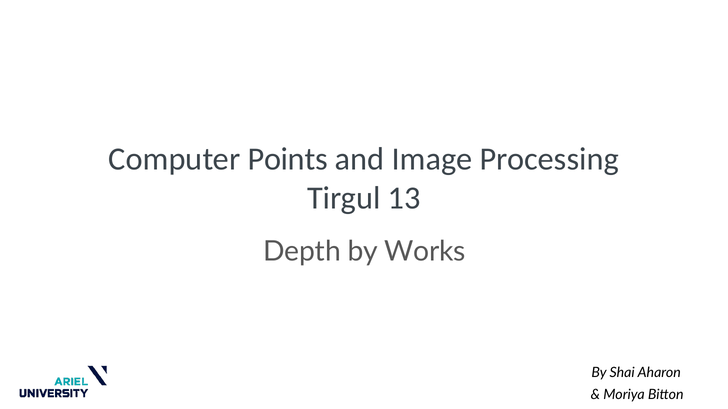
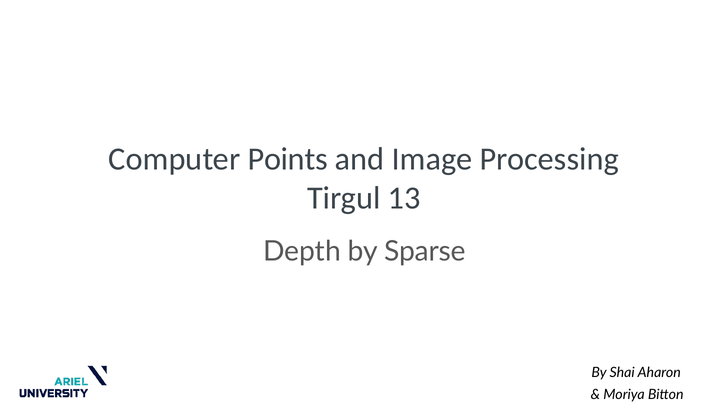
Works: Works -> Sparse
